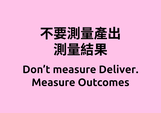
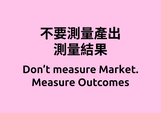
Deliver: Deliver -> Market
